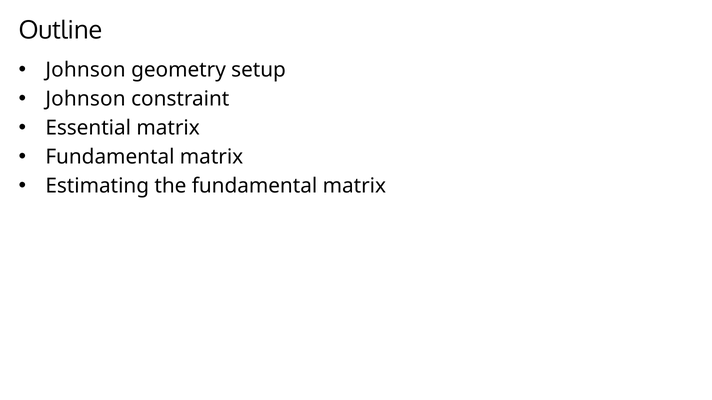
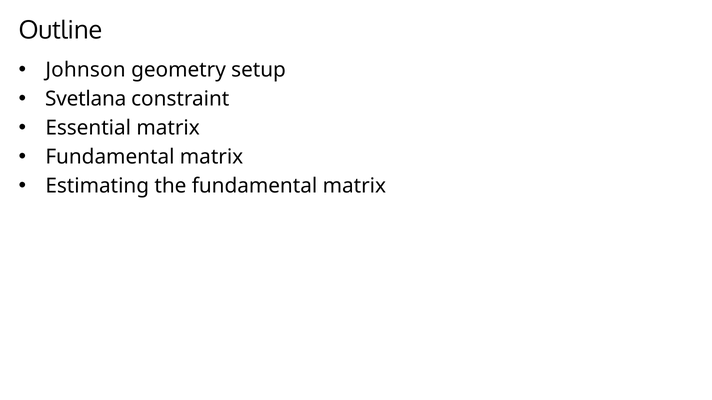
Johnson at (86, 99): Johnson -> Svetlana
